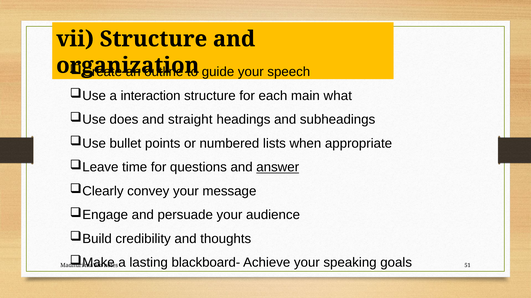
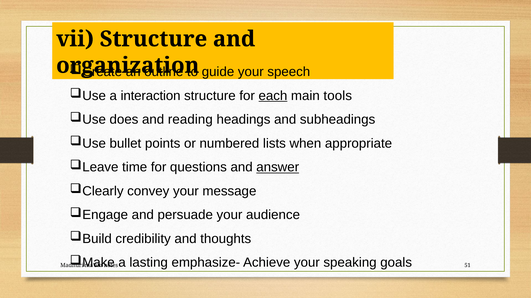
each underline: none -> present
what: what -> tools
straight: straight -> reading
blackboard-: blackboard- -> emphasize-
